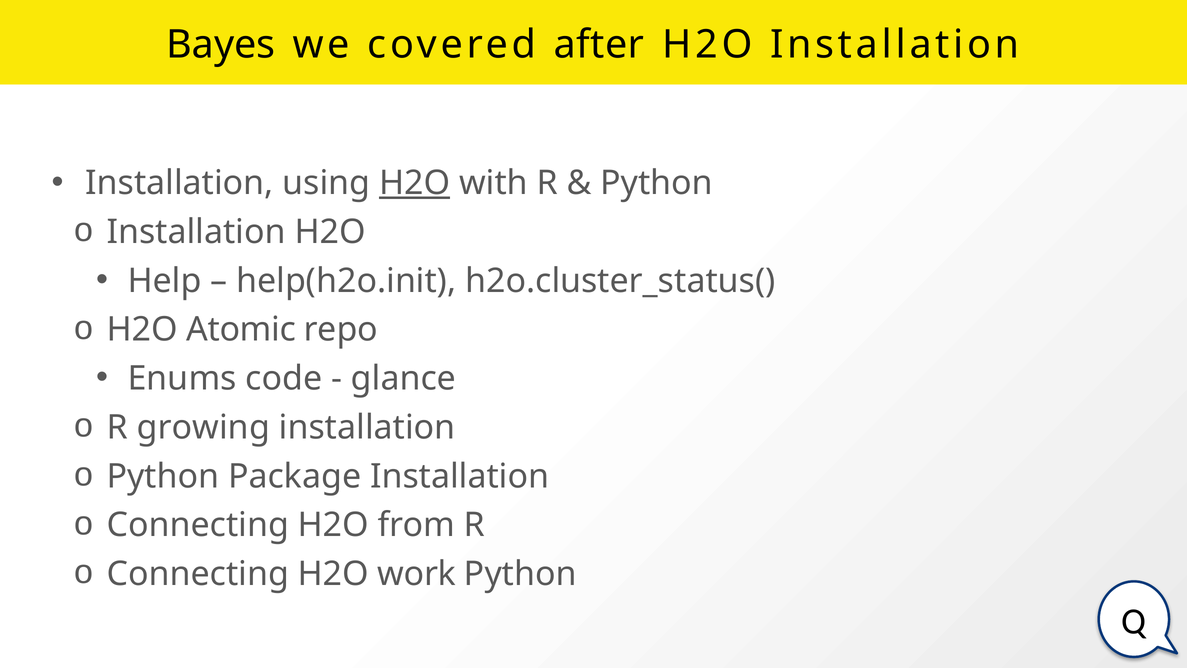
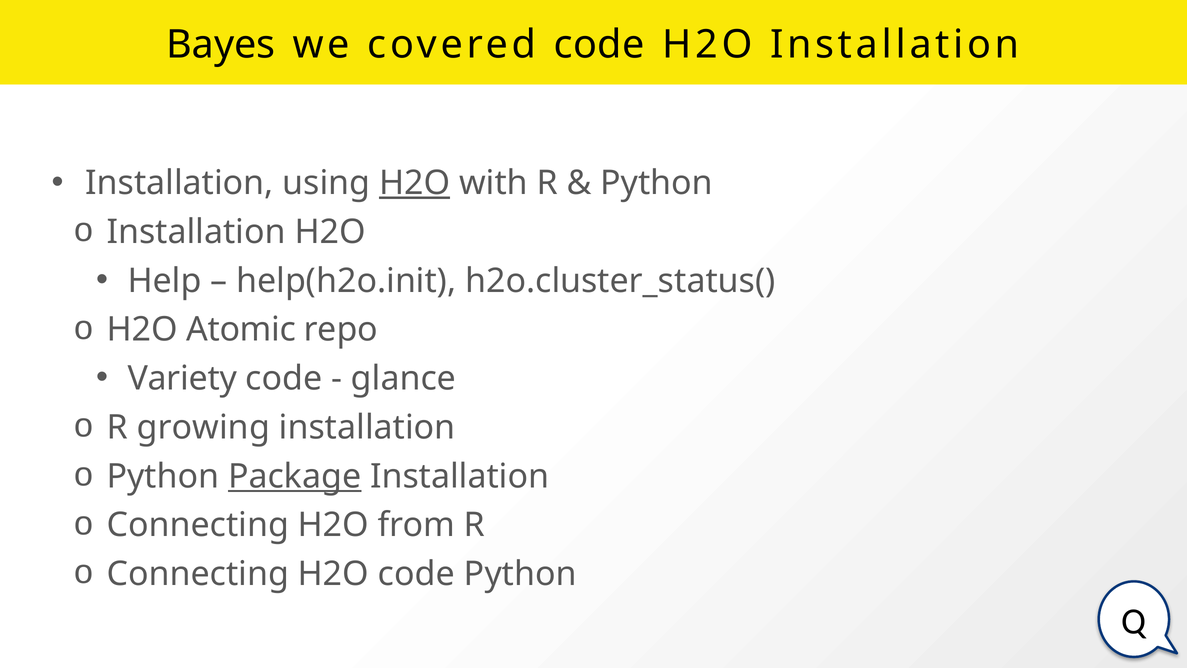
covered after: after -> code
Enums: Enums -> Variety
Package underline: none -> present
H2O work: work -> code
